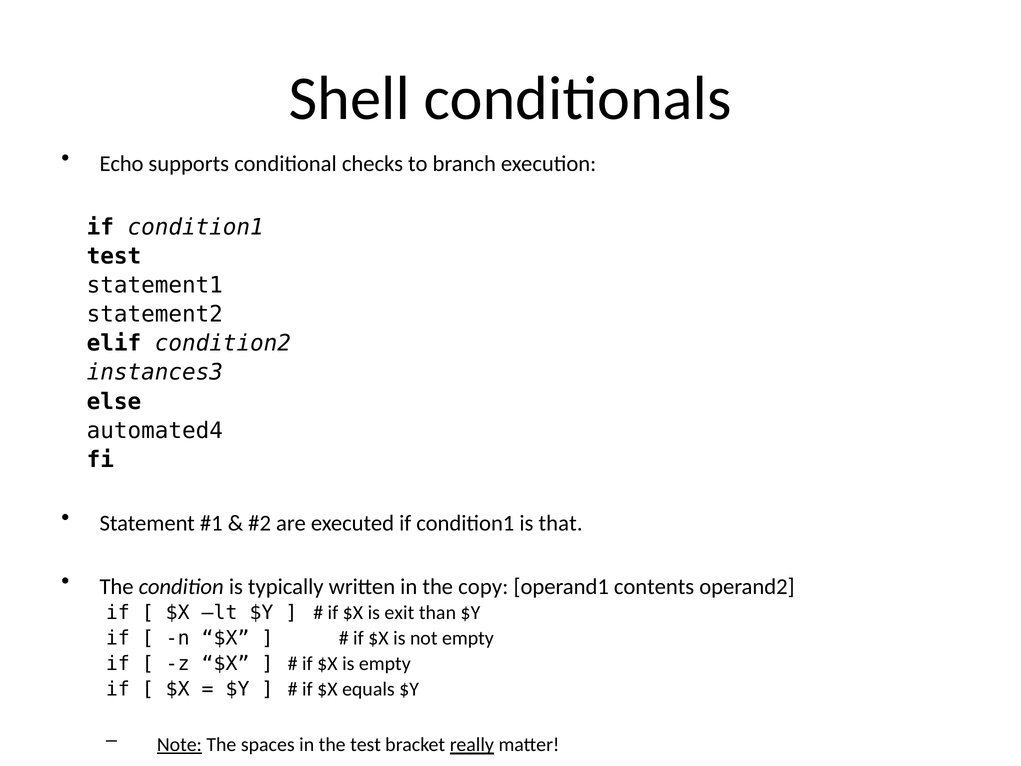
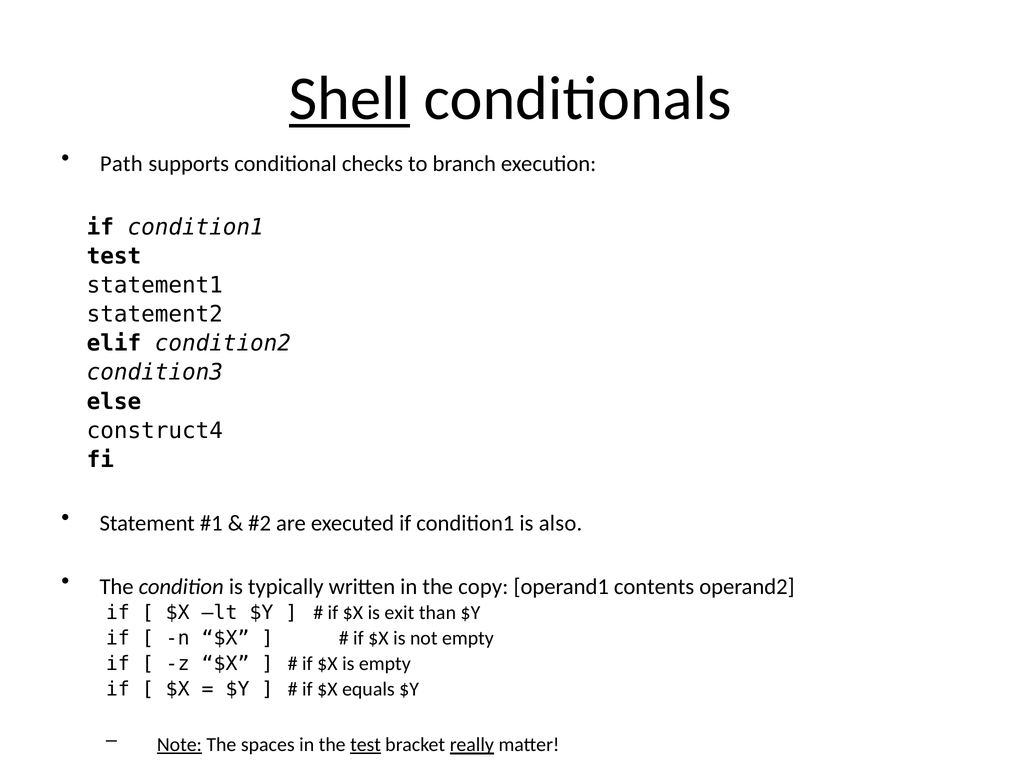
Shell underline: none -> present
Echo: Echo -> Path
instances3: instances3 -> condition3
automated4: automated4 -> construct4
that: that -> also
test at (366, 745) underline: none -> present
